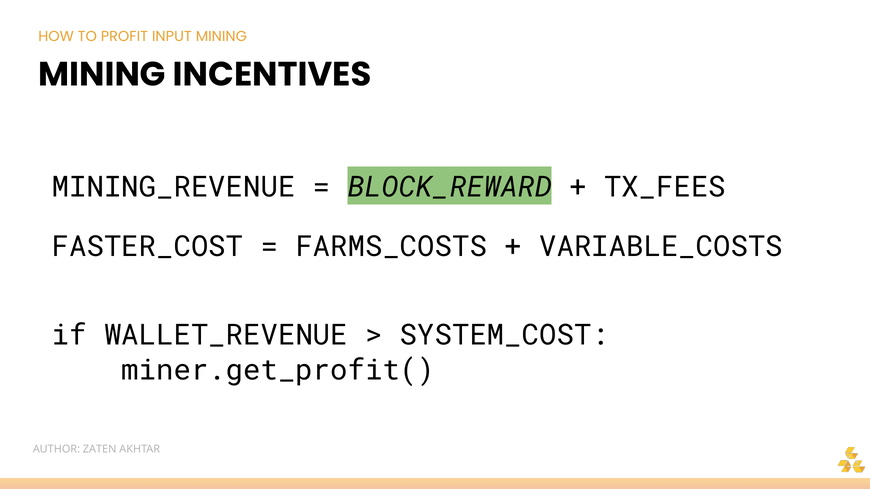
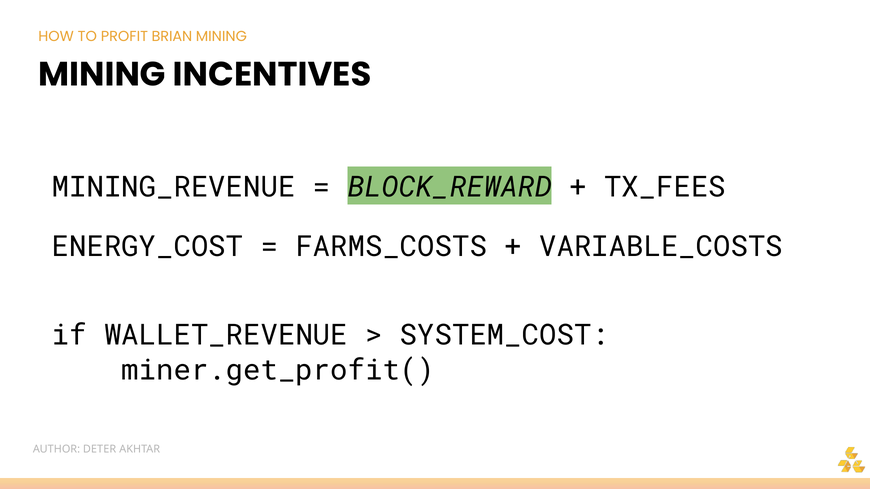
INPUT: INPUT -> BRIAN
FASTER_COST: FASTER_COST -> ENERGY_COST
ZATEN: ZATEN -> DETER
